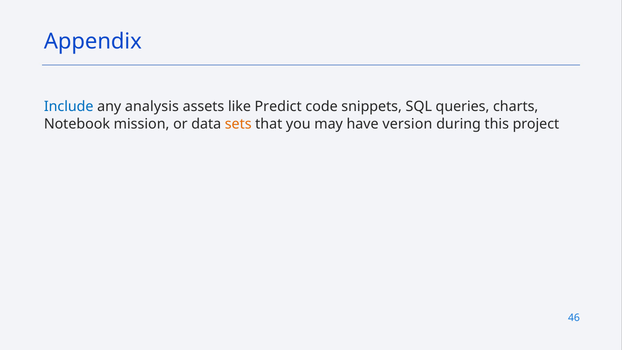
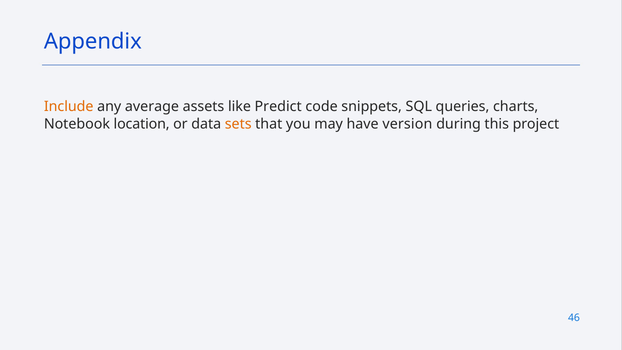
Include colour: blue -> orange
analysis: analysis -> average
mission: mission -> location
